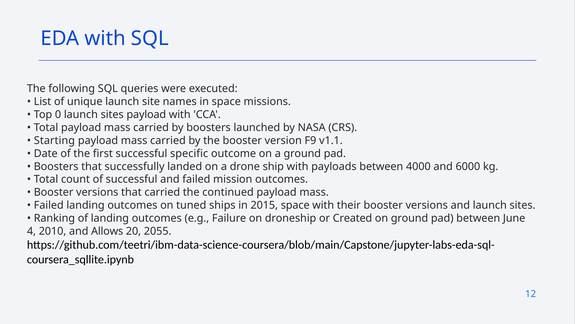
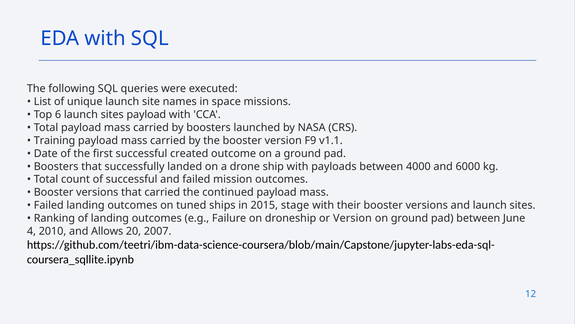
0: 0 -> 6
Starting: Starting -> Training
specific: specific -> created
2015 space: space -> stage
or Created: Created -> Version
2055: 2055 -> 2007
